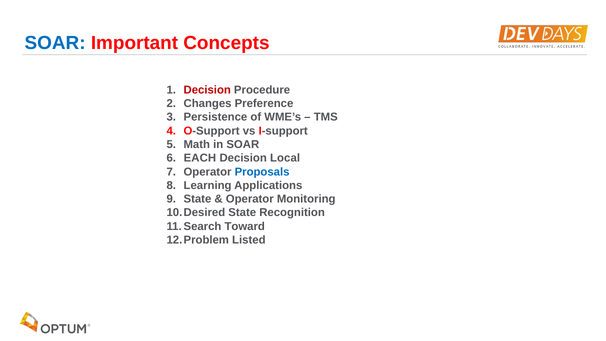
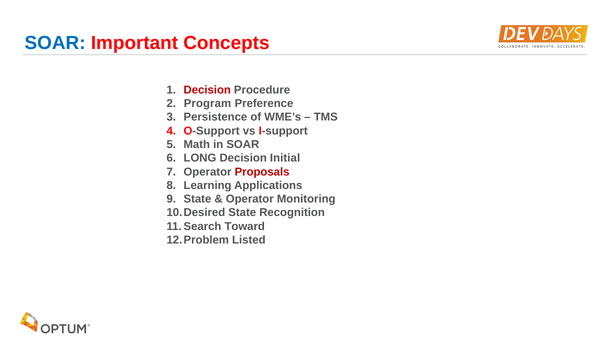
Changes: Changes -> Program
EACH: EACH -> LONG
Local: Local -> Initial
Proposals colour: blue -> red
